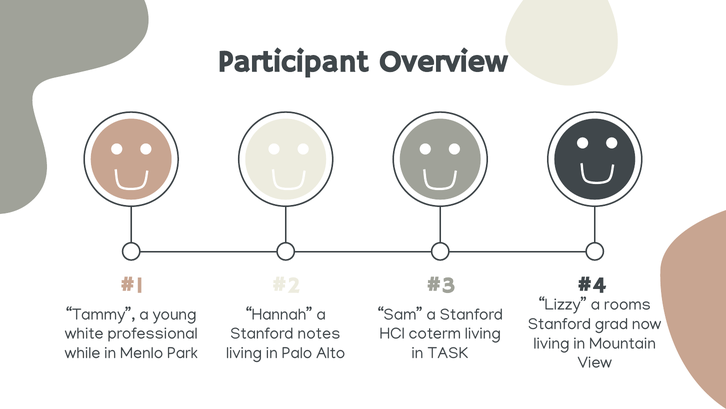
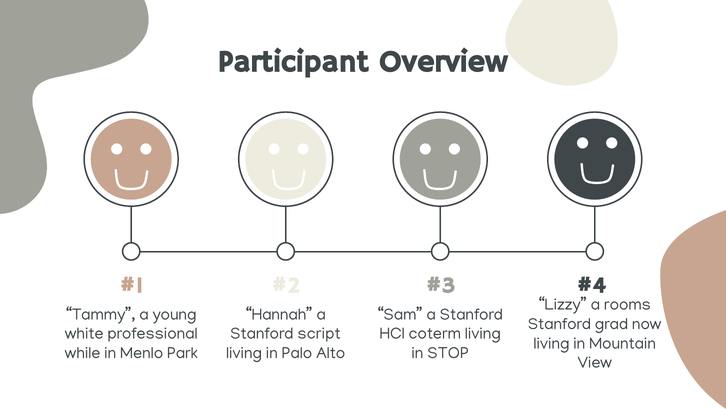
notes: notes -> script
TASK: TASK -> STOP
